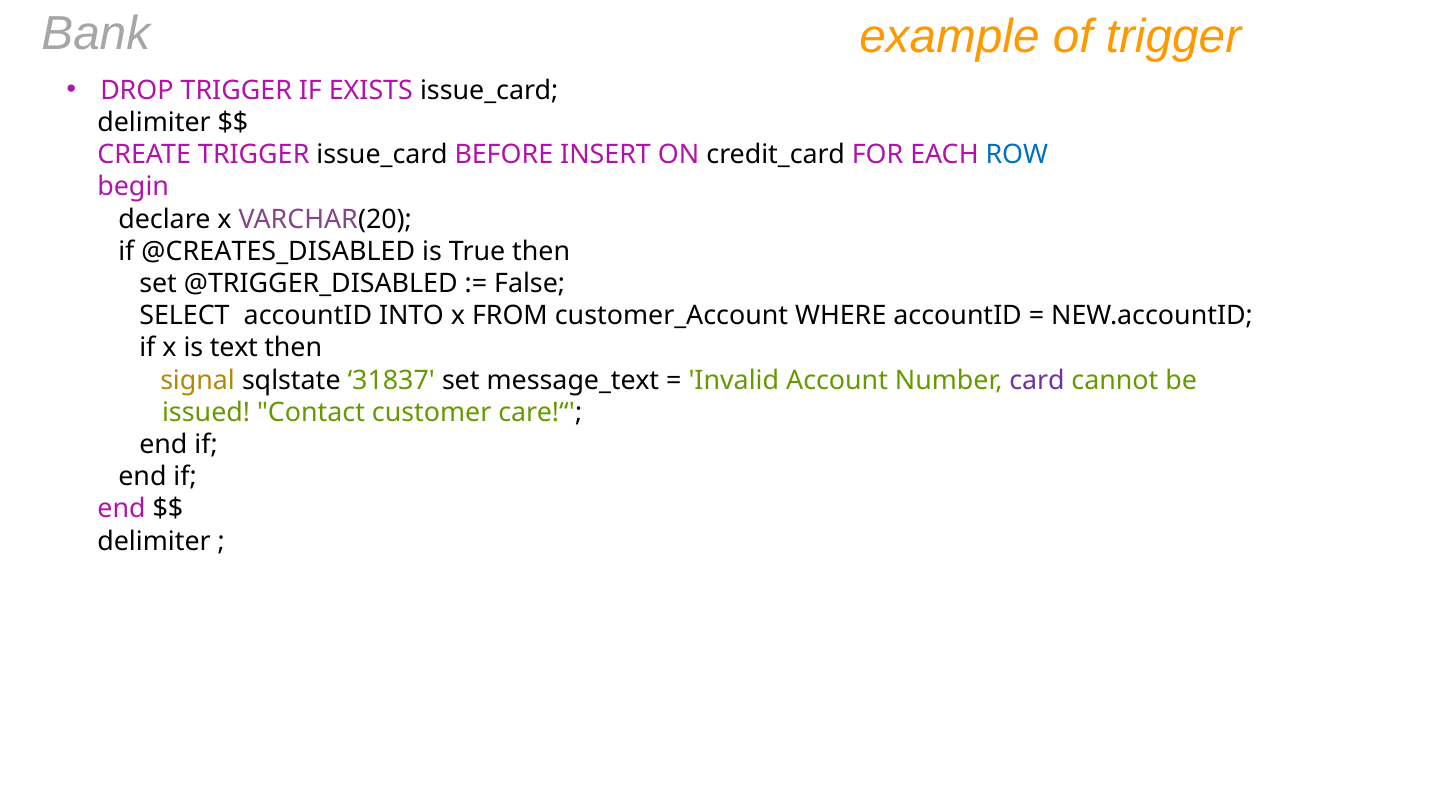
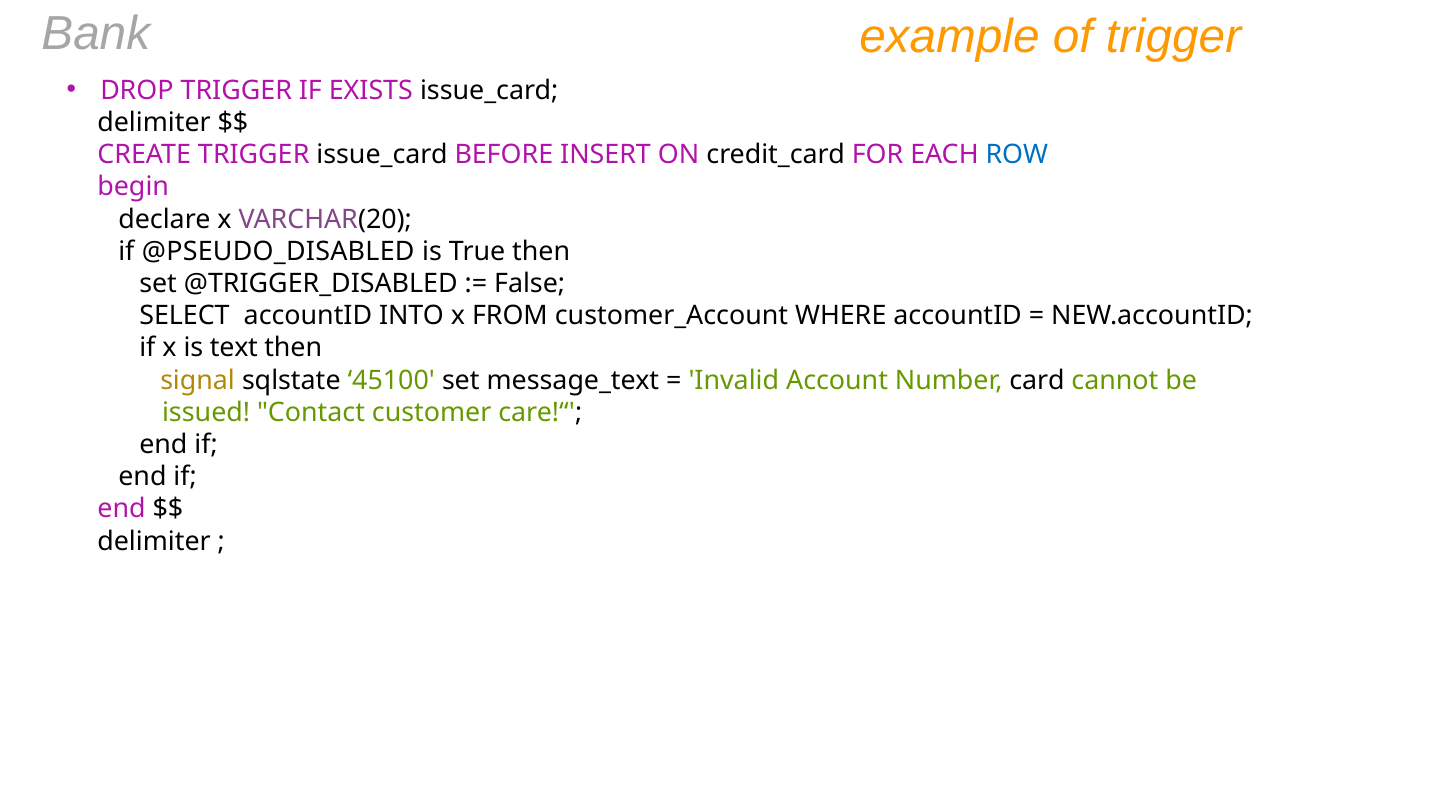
@CREATES_DISABLED: @CREATES_DISABLED -> @PSEUDO_DISABLED
31837: 31837 -> 45100
card colour: purple -> black
